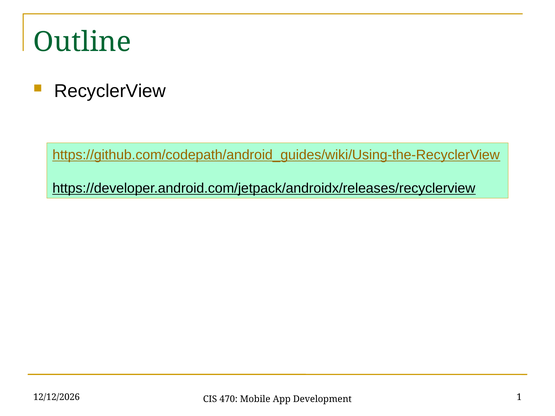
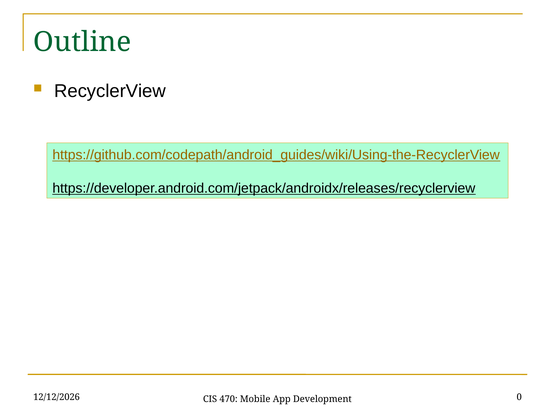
1: 1 -> 0
